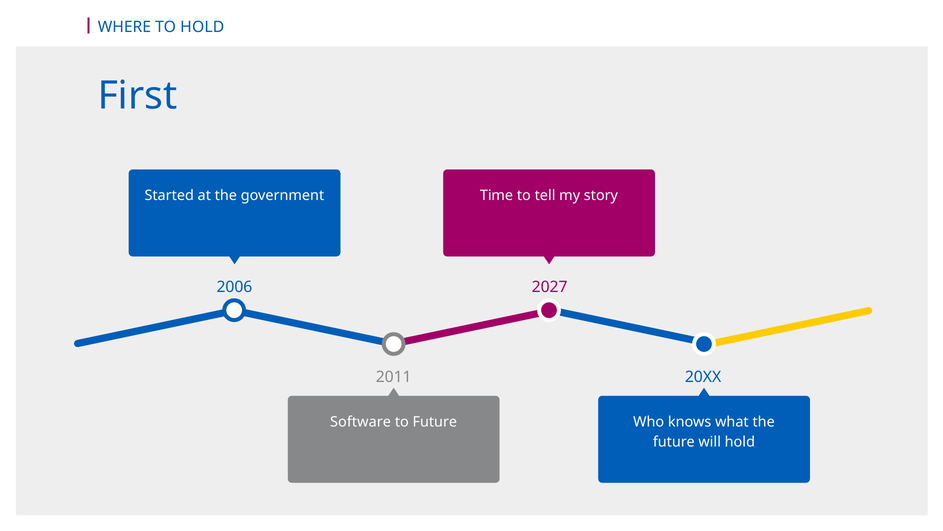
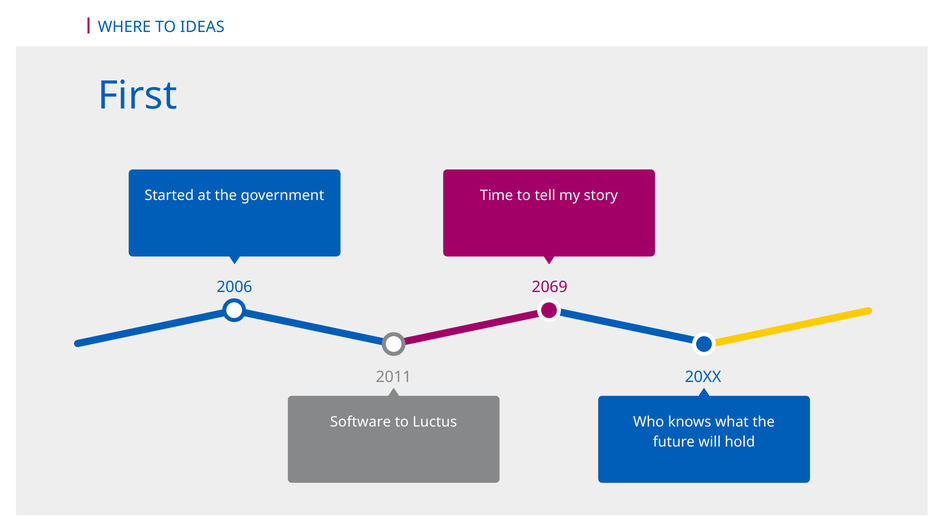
TO HOLD: HOLD -> IDEAS
2027: 2027 -> 2069
to Future: Future -> Luctus
